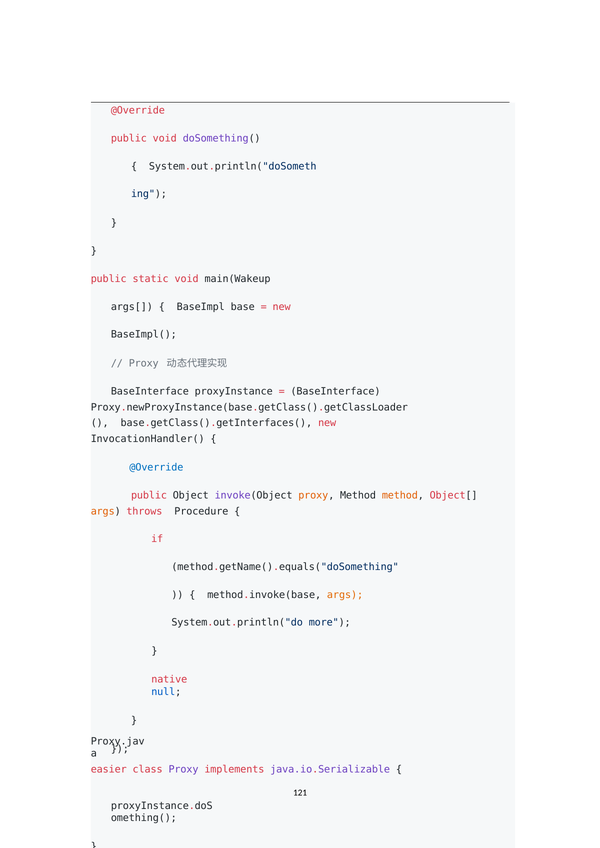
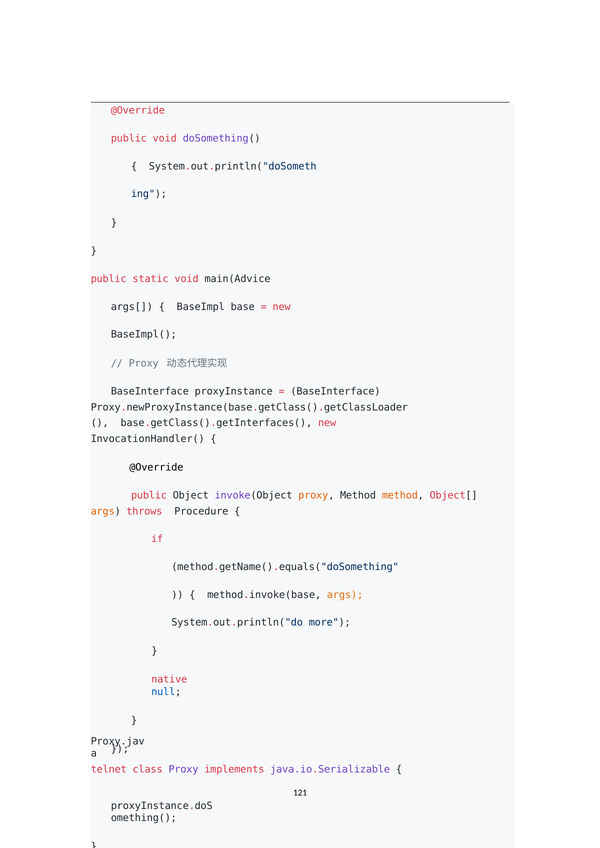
main(Wakeup: main(Wakeup -> main(Advice
@Override at (156, 468) colour: blue -> black
easier: easier -> telnet
